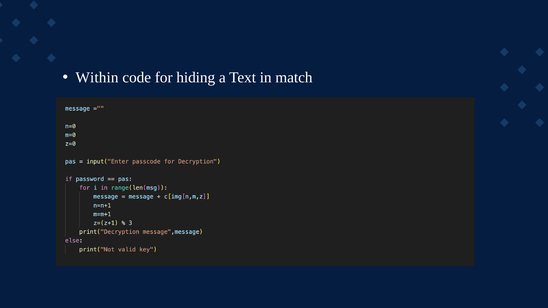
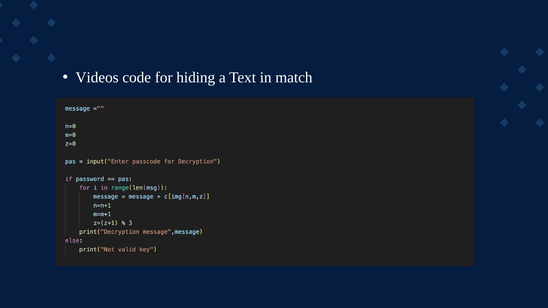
Within: Within -> Videos
